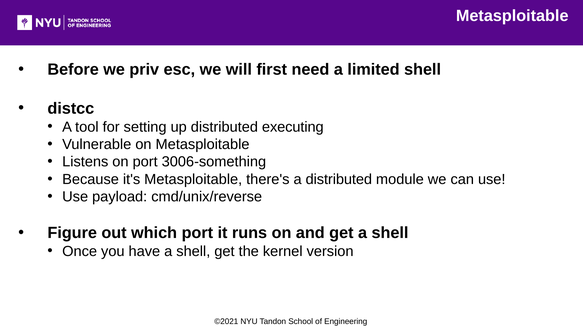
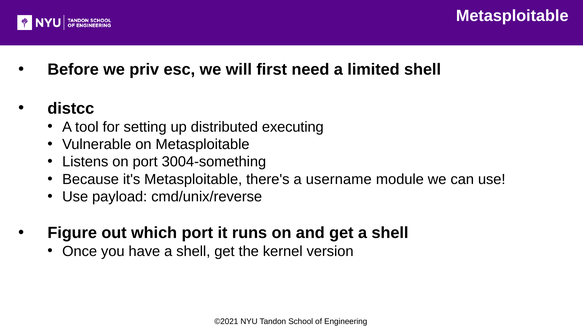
3006-something: 3006-something -> 3004-something
a distributed: distributed -> username
